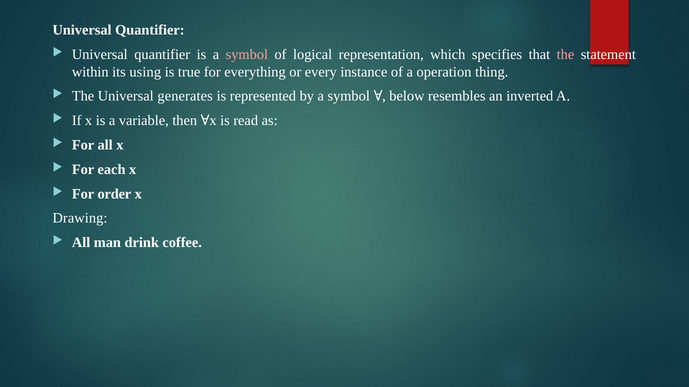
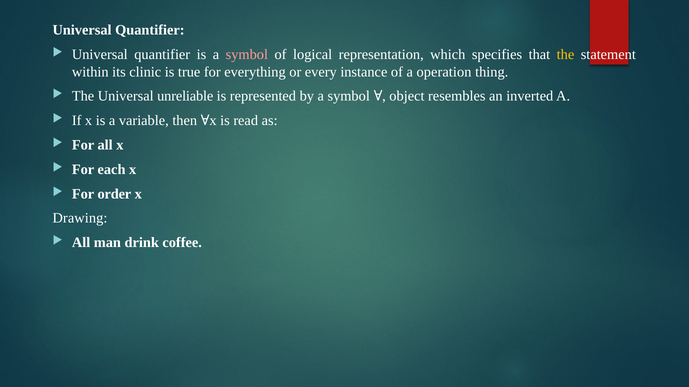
the at (565, 55) colour: pink -> yellow
using: using -> clinic
generates: generates -> unreliable
below: below -> object
